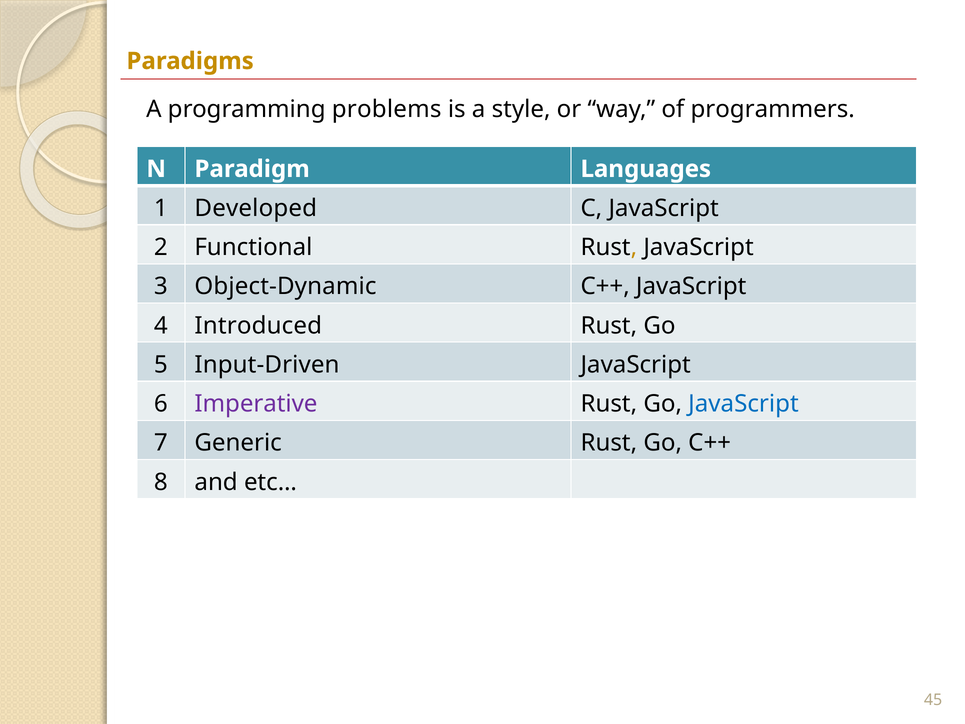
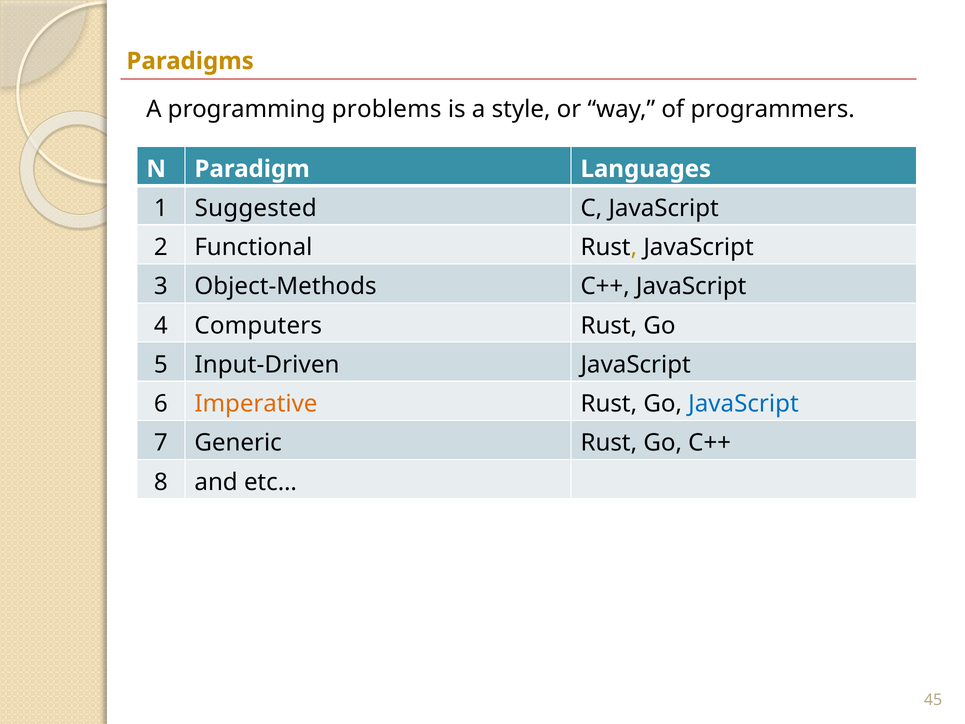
Developed: Developed -> Suggested
Object-Dynamic: Object-Dynamic -> Object-Methods
Introduced: Introduced -> Computers
Imperative colour: purple -> orange
